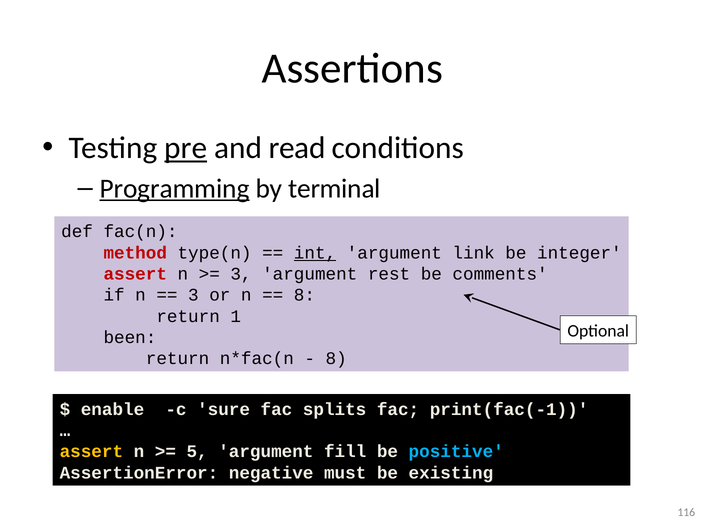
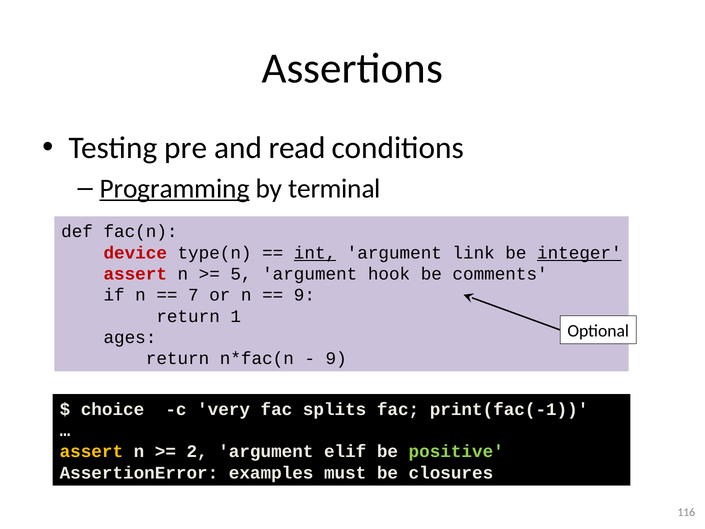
pre underline: present -> none
method: method -> device
integer underline: none -> present
3 at (241, 274): 3 -> 5
rest: rest -> hook
3 at (193, 295): 3 -> 7
8 at (304, 295): 8 -> 9
been: been -> ages
8 at (336, 358): 8 -> 9
enable: enable -> choice
sure: sure -> very
5: 5 -> 2
fill: fill -> elif
positive colour: light blue -> light green
negative: negative -> examples
existing: existing -> closures
